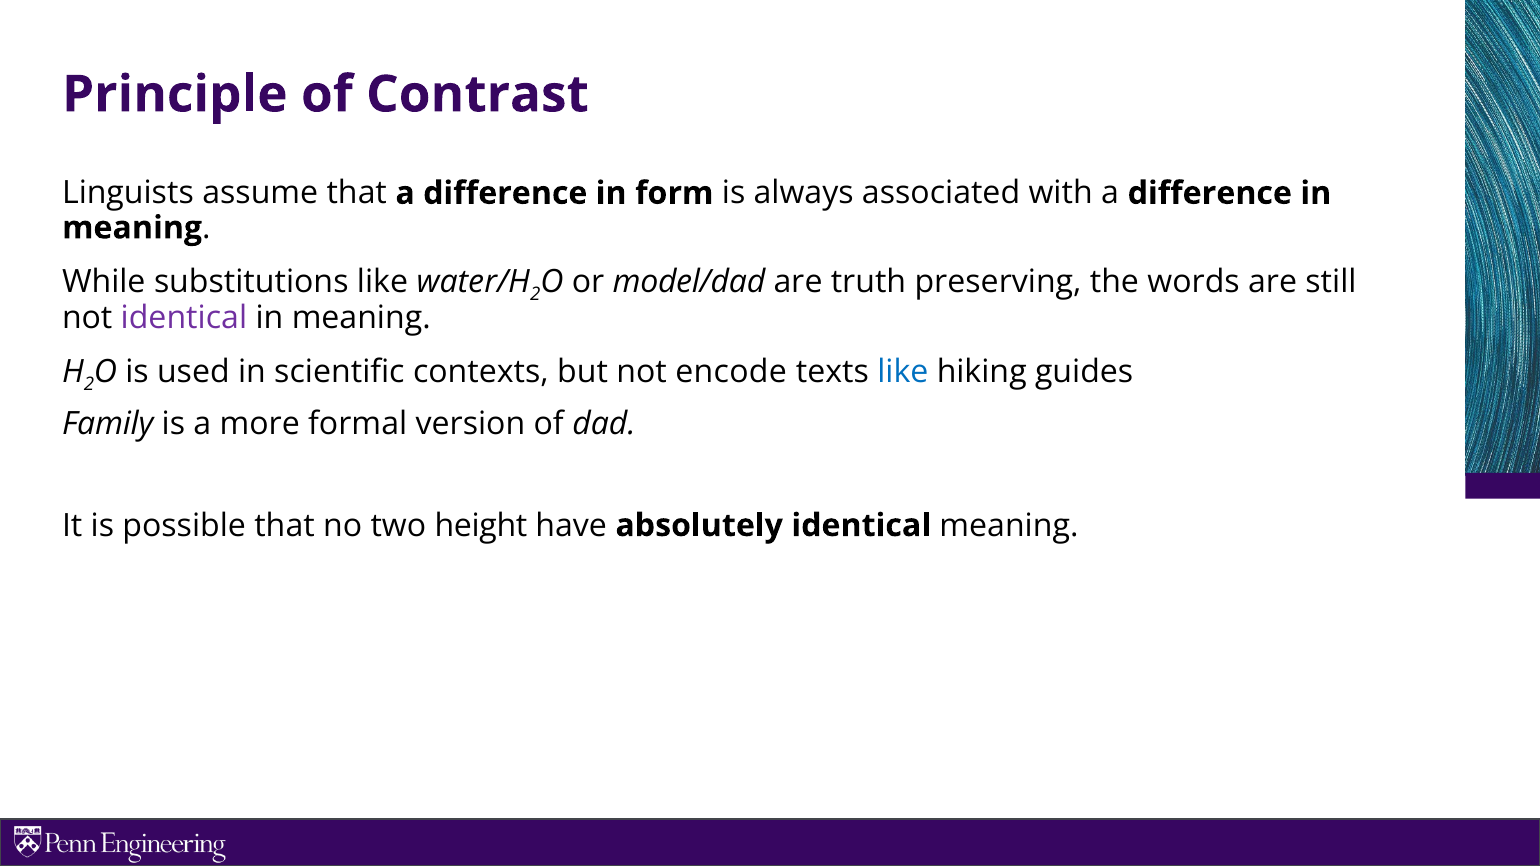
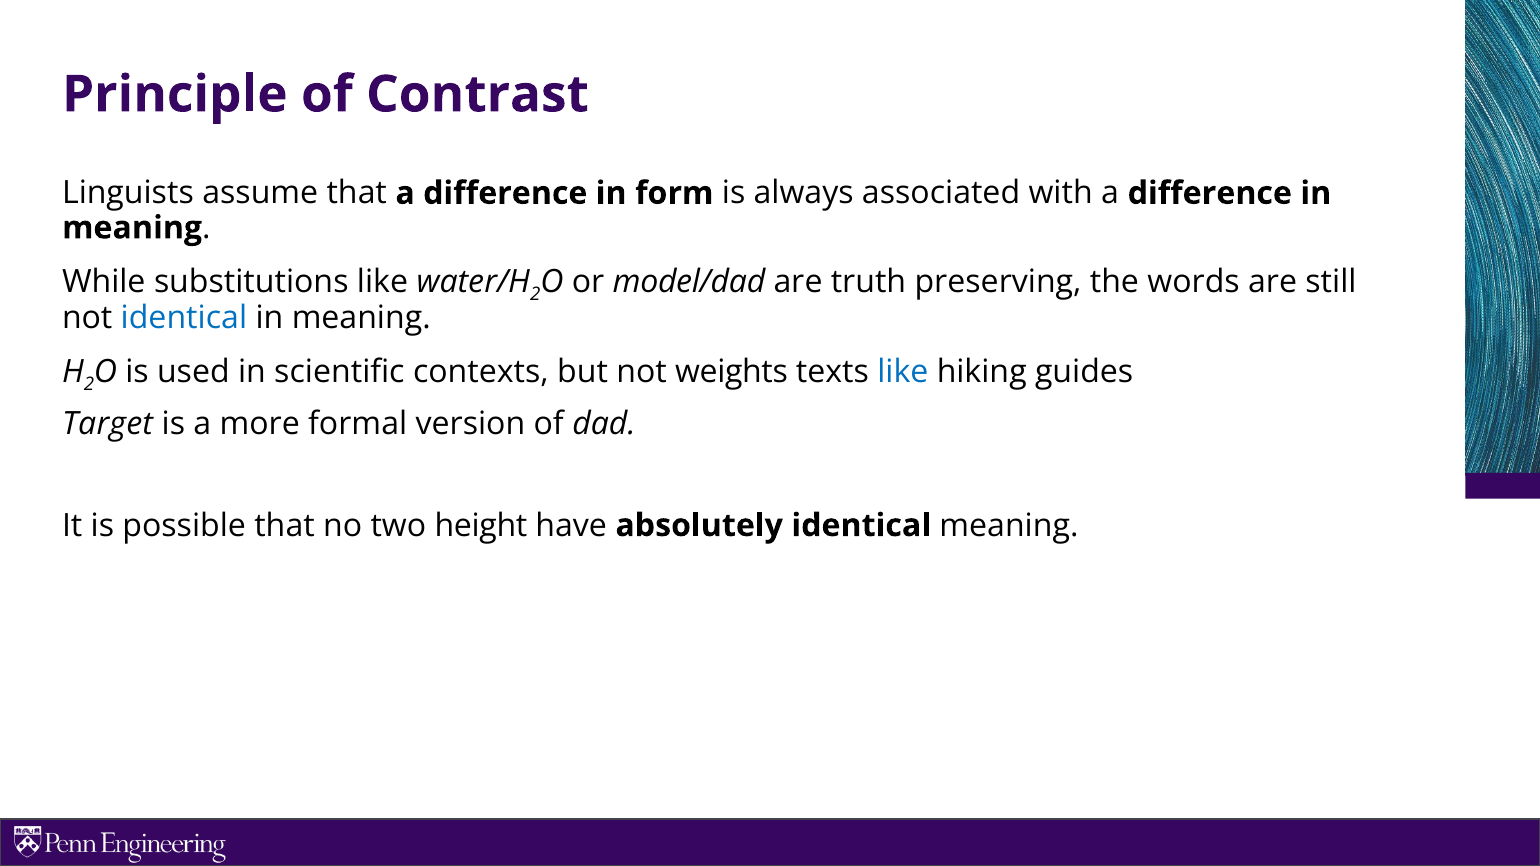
identical at (184, 318) colour: purple -> blue
encode: encode -> weights
Family: Family -> Target
